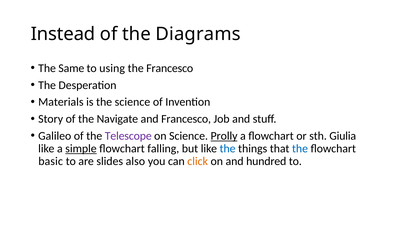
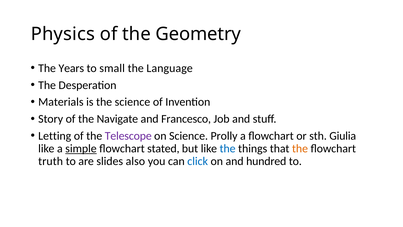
Instead: Instead -> Physics
Diagrams: Diagrams -> Geometry
Same: Same -> Years
using: using -> small
the Francesco: Francesco -> Language
Galileo: Galileo -> Letting
Prolly underline: present -> none
falling: falling -> stated
the at (300, 148) colour: blue -> orange
basic: basic -> truth
click colour: orange -> blue
